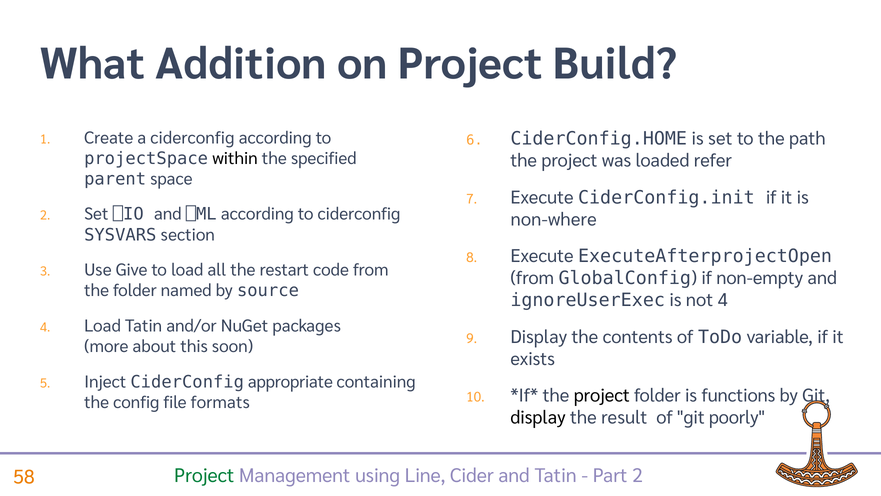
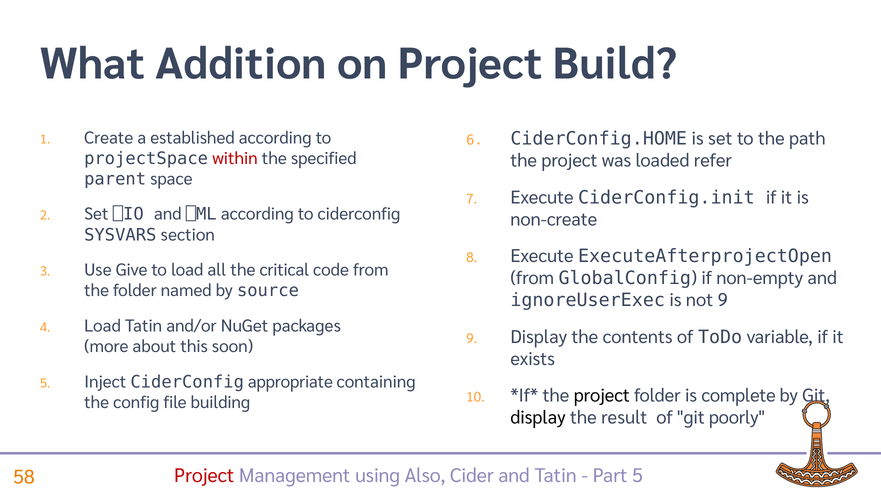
a ciderconfig: ciderconfig -> established
within colour: black -> red
non-where: non-where -> non-create
restart: restart -> critical
not 4: 4 -> 9
functions: functions -> complete
formats: formats -> building
Project at (204, 476) colour: green -> red
Line: Line -> Also
2 at (638, 476): 2 -> 5
